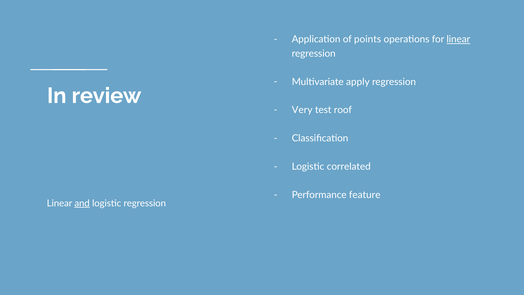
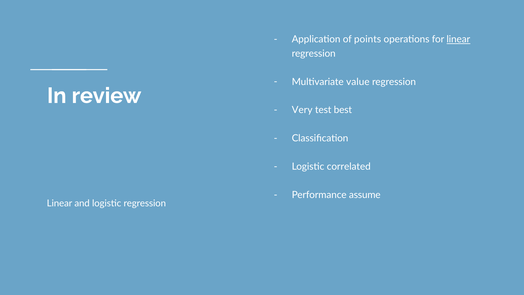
apply: apply -> value
roof: roof -> best
feature: feature -> assume
and underline: present -> none
